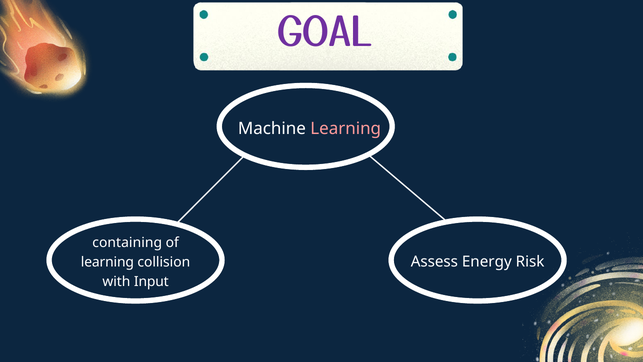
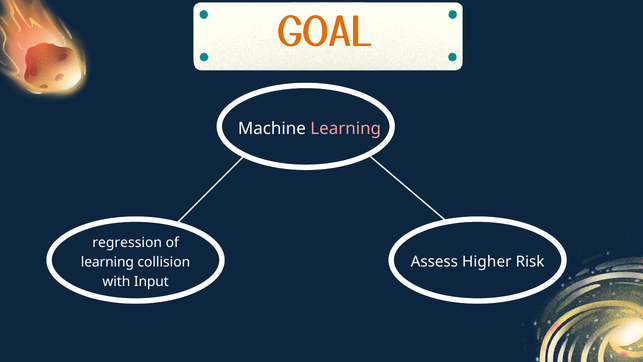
GOAL colour: purple -> orange
containing: containing -> regression
Energy: Energy -> Higher
